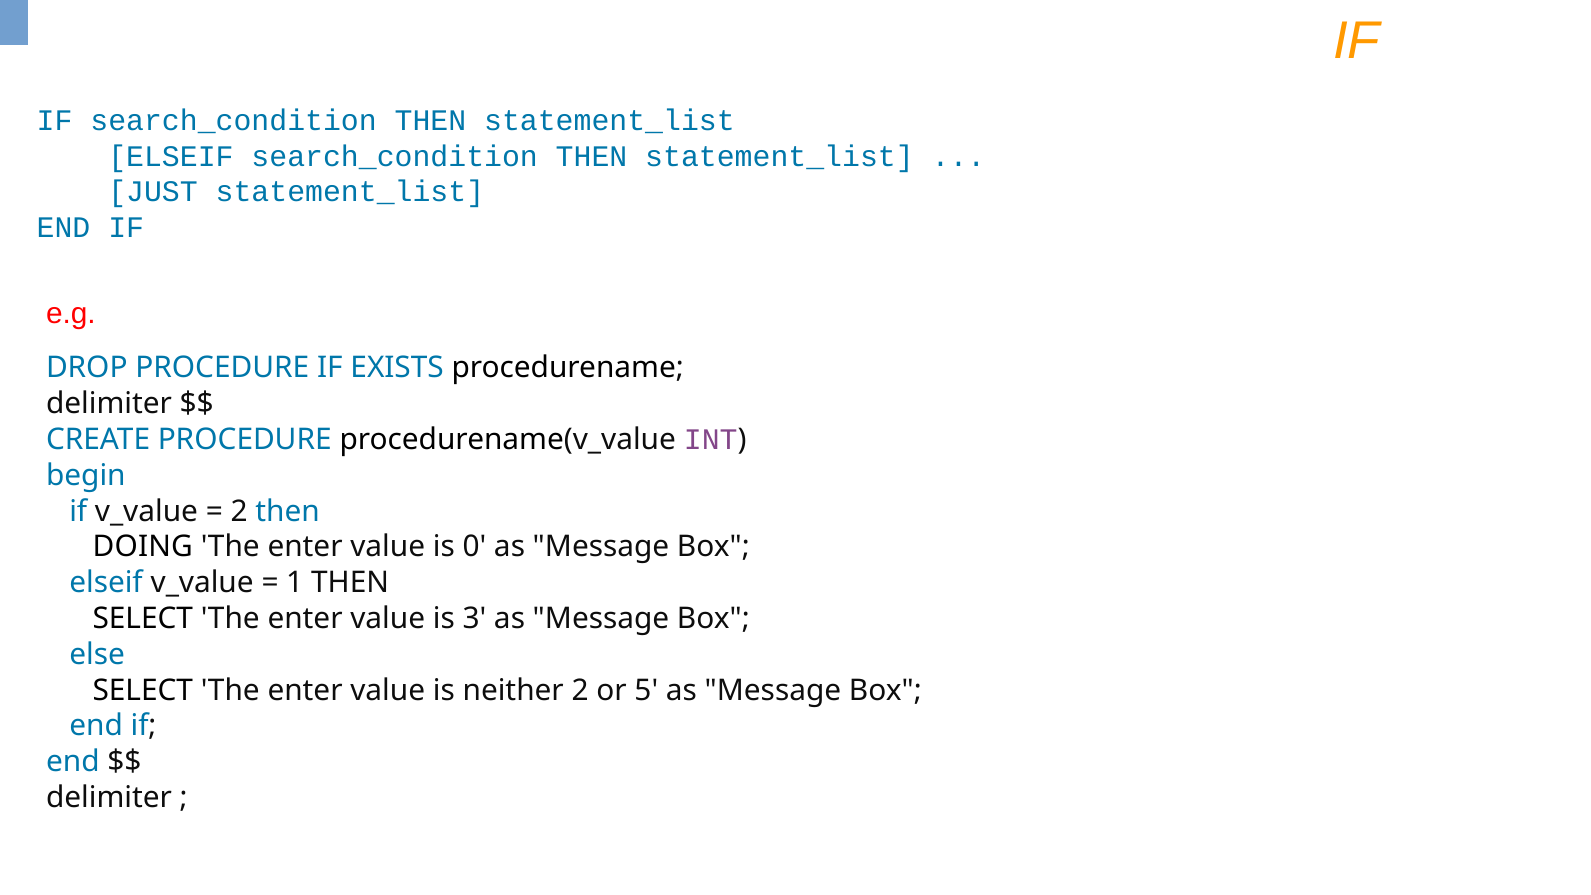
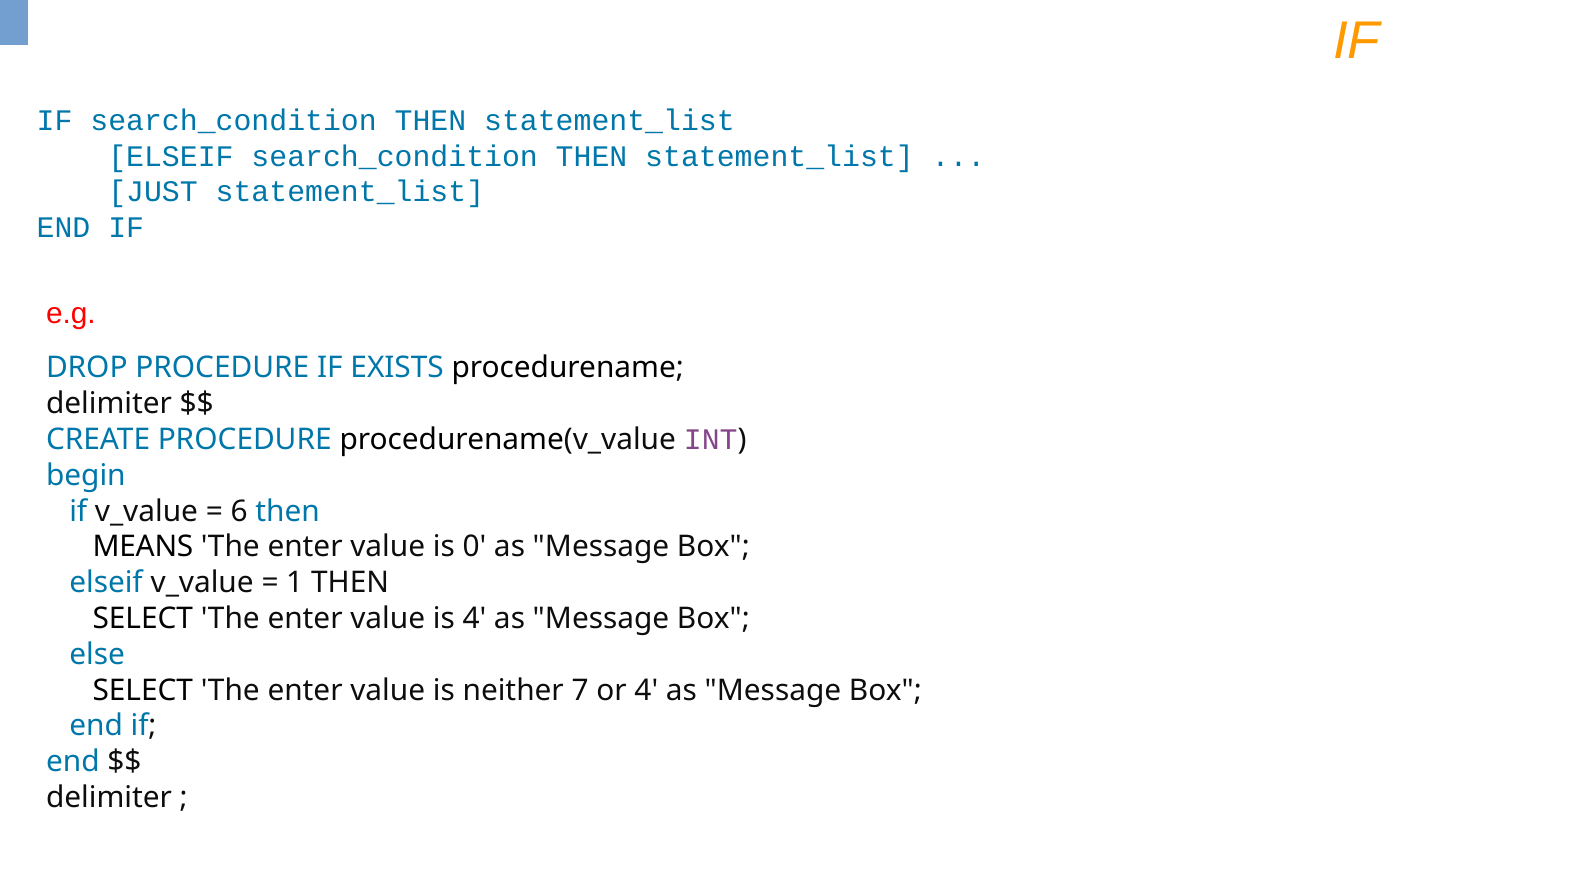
2 at (239, 511): 2 -> 6
DOING: DOING -> MEANS
is 3: 3 -> 4
neither 2: 2 -> 7
or 5: 5 -> 4
